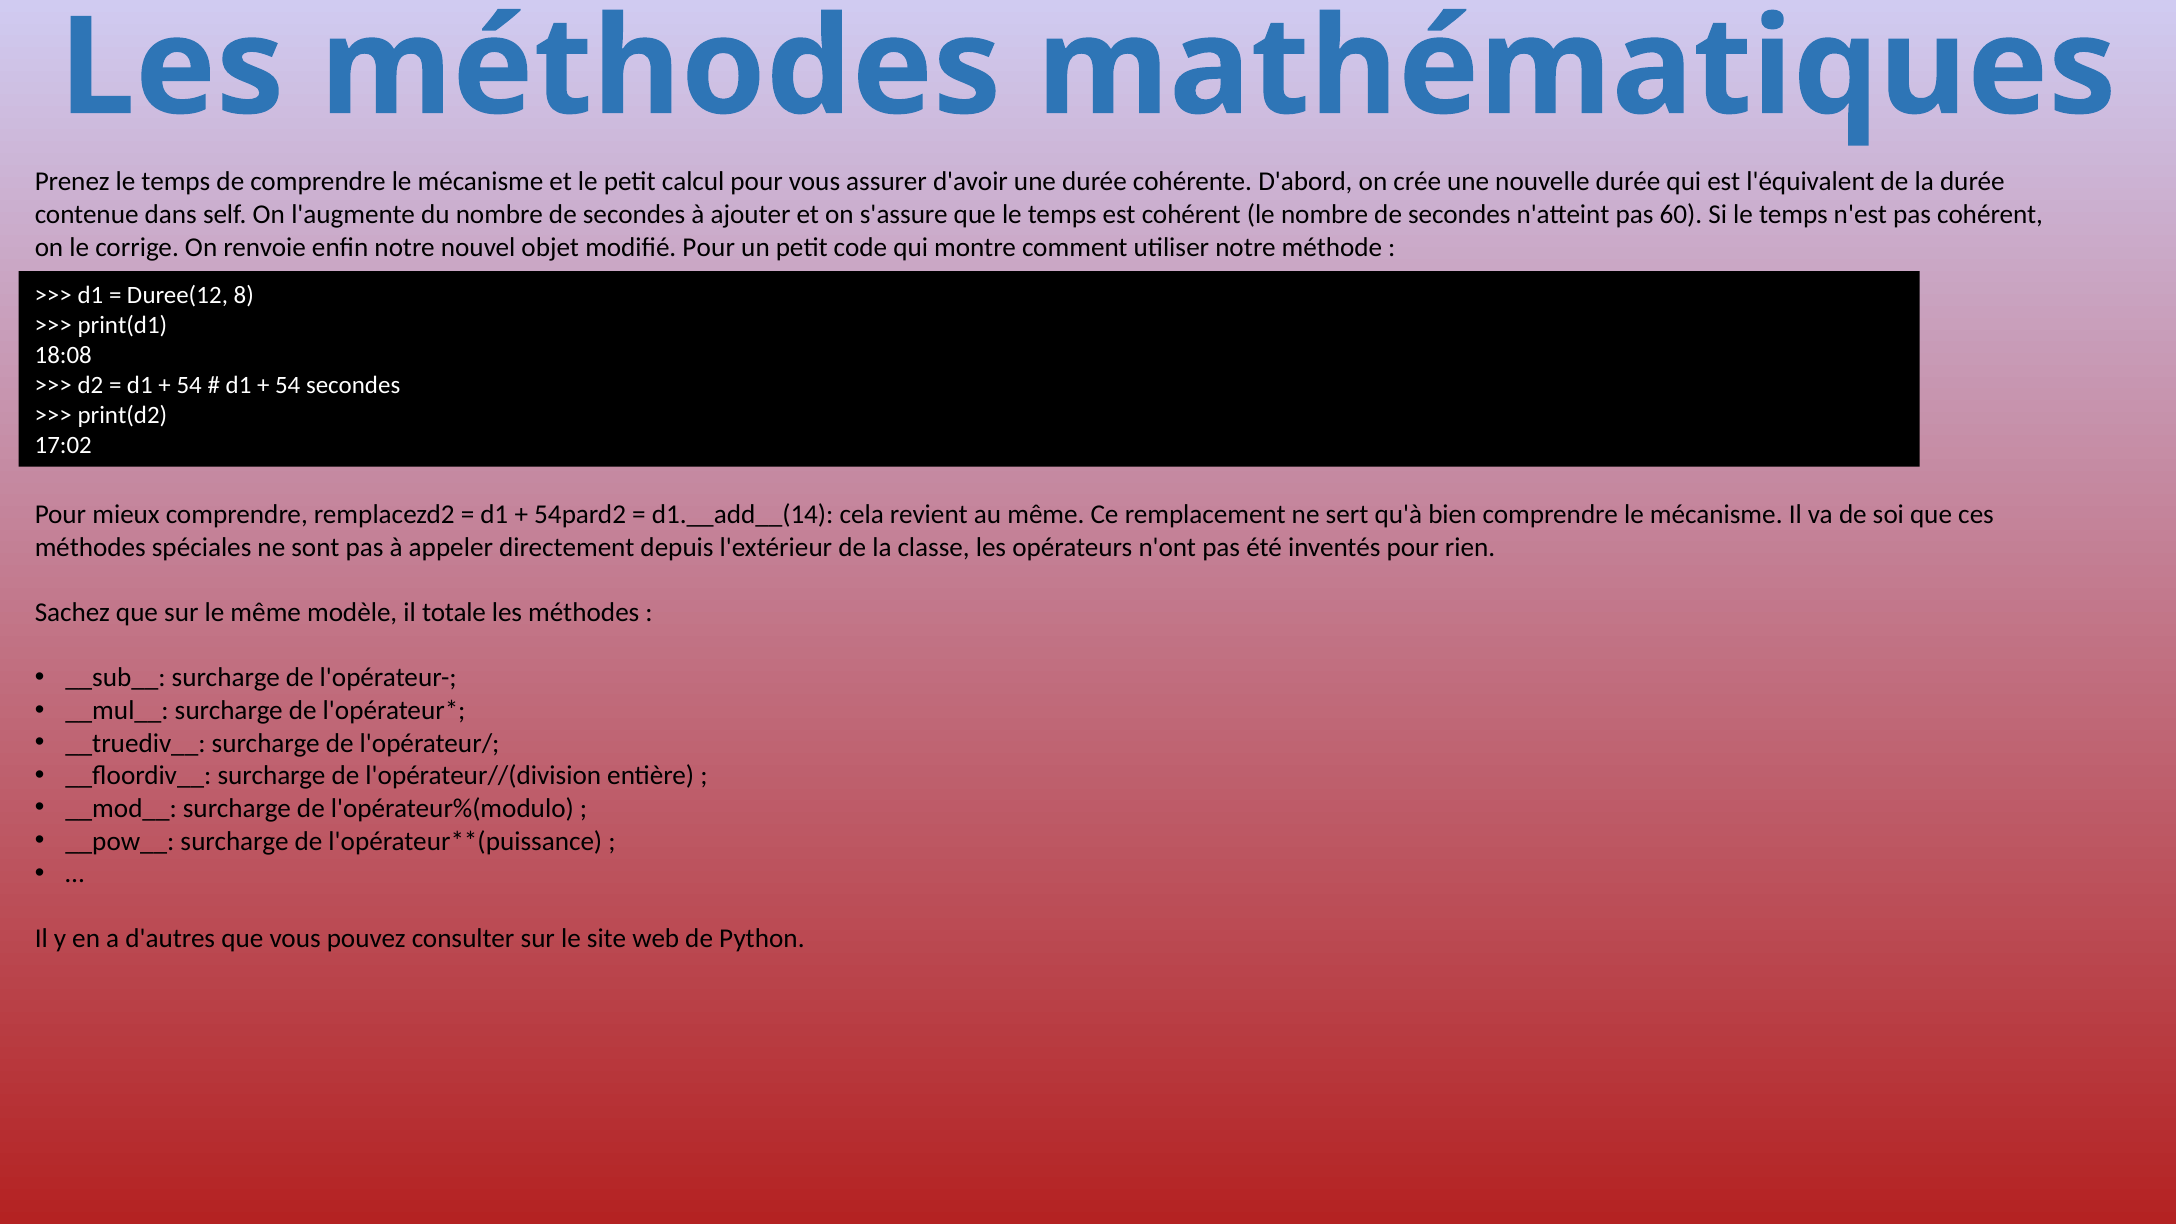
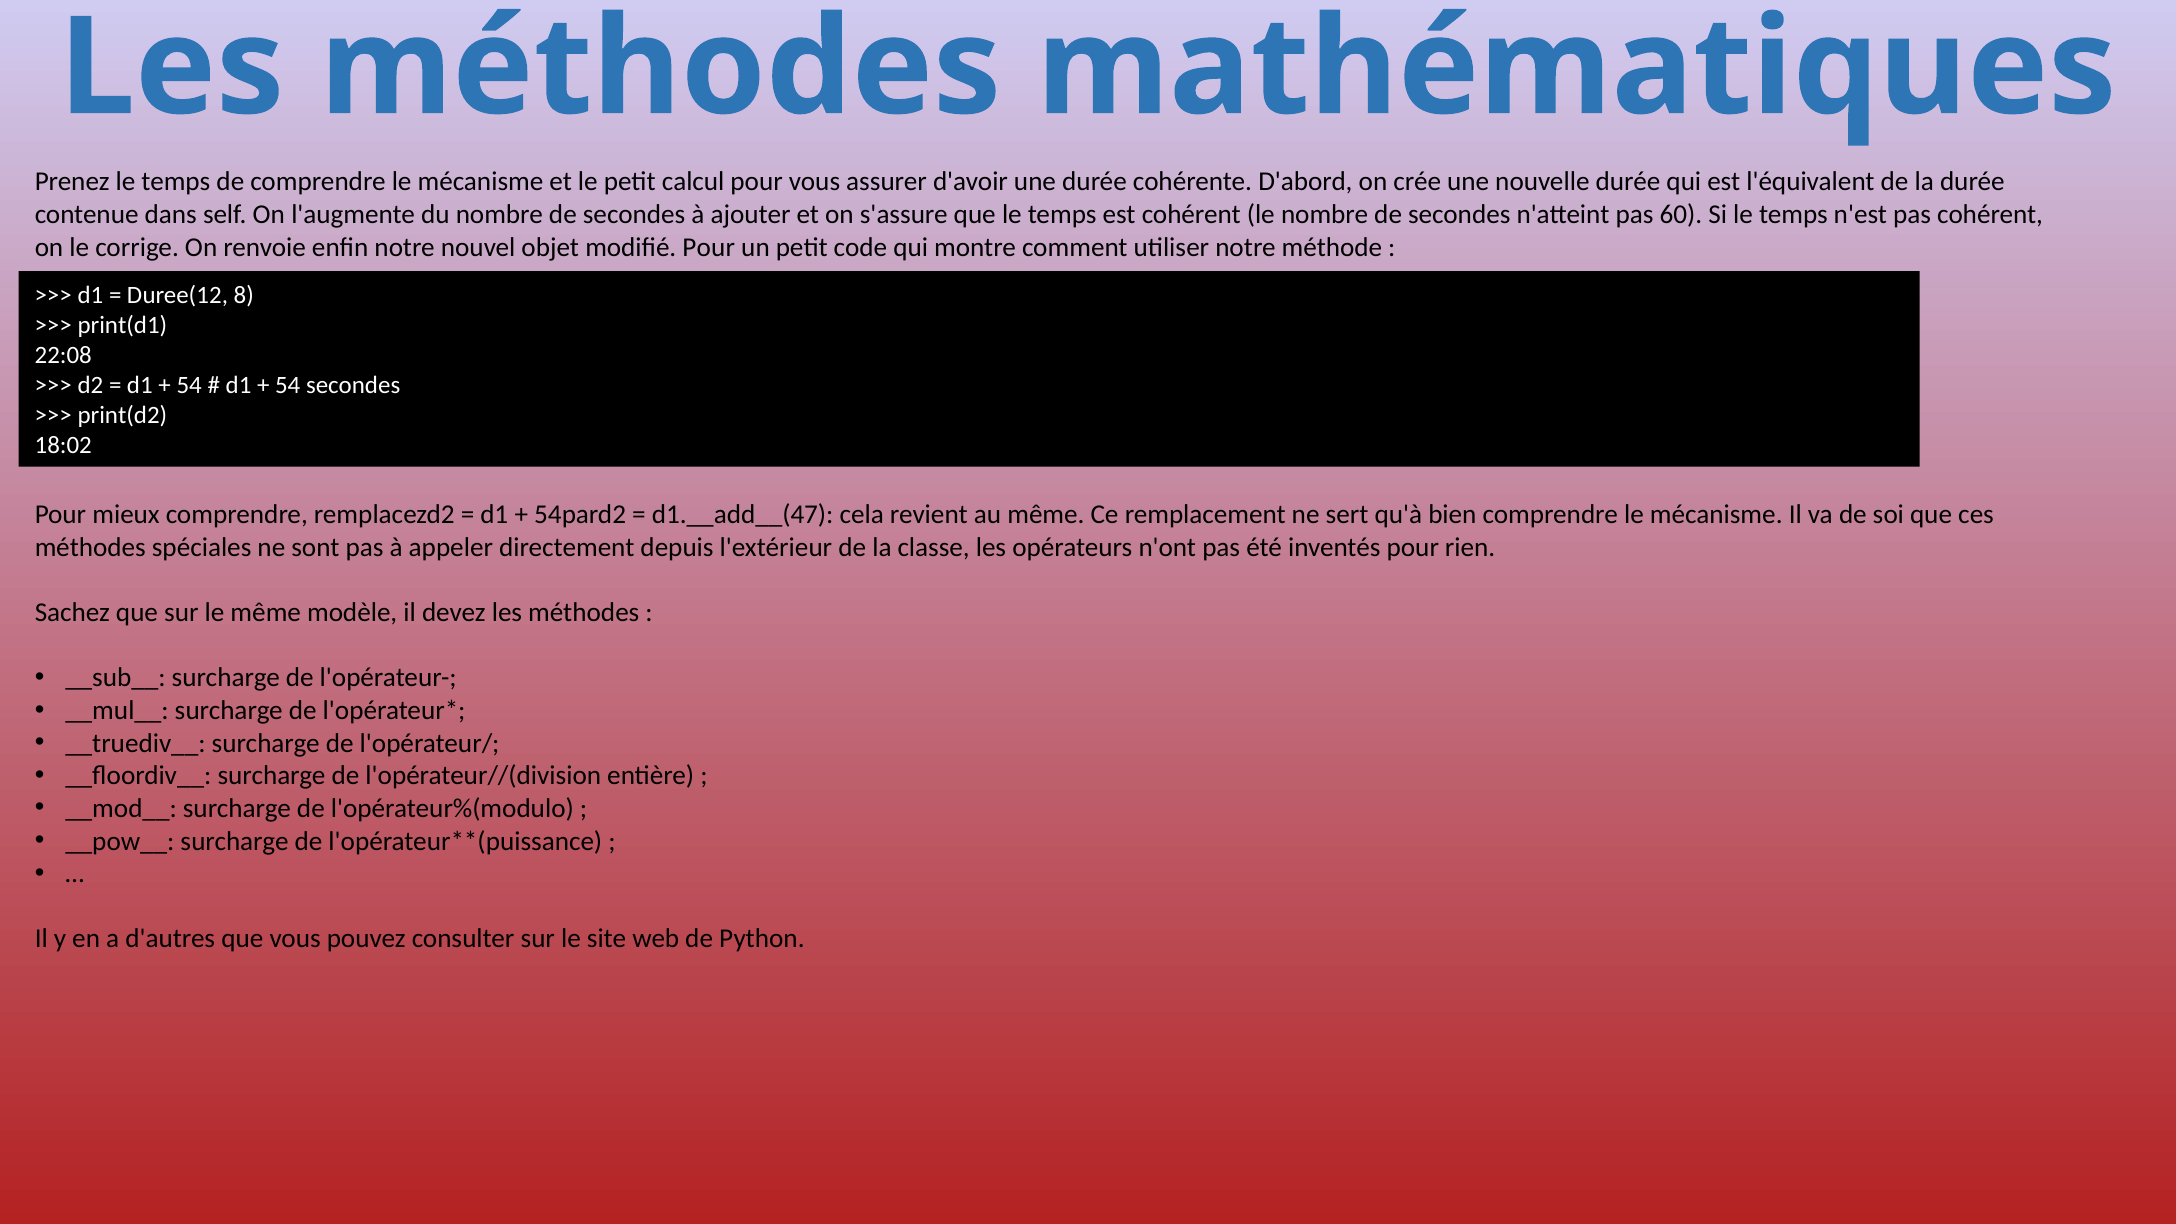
18:08: 18:08 -> 22:08
17:02: 17:02 -> 18:02
d1.__add__(14: d1.__add__(14 -> d1.__add__(47
totale: totale -> devez
